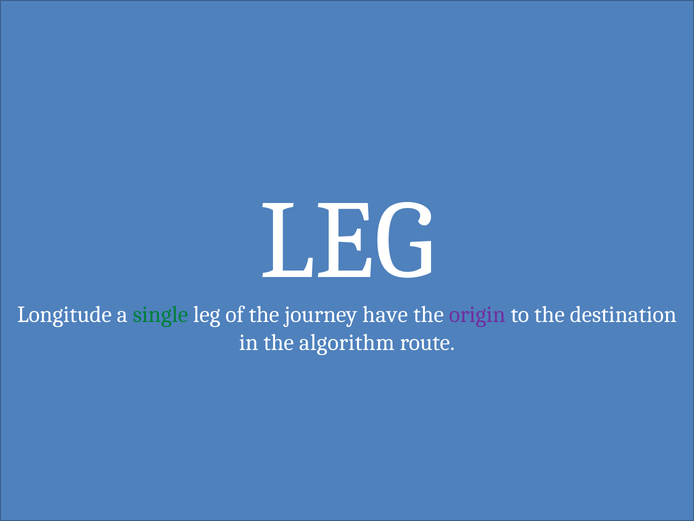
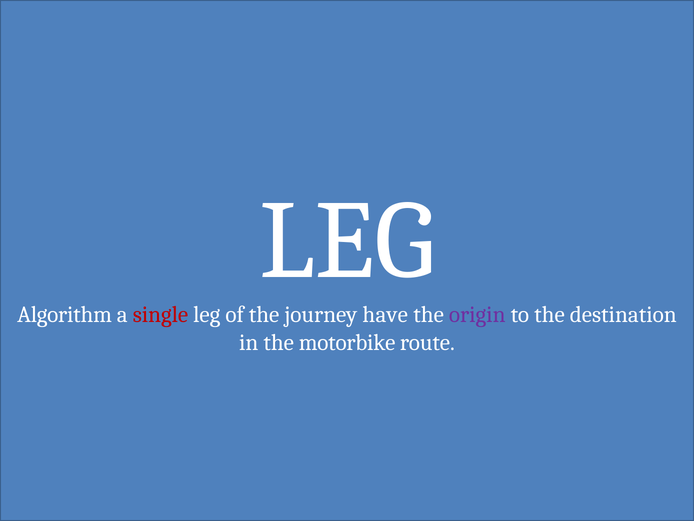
Longitude: Longitude -> Algorithm
single colour: green -> red
algorithm: algorithm -> motorbike
